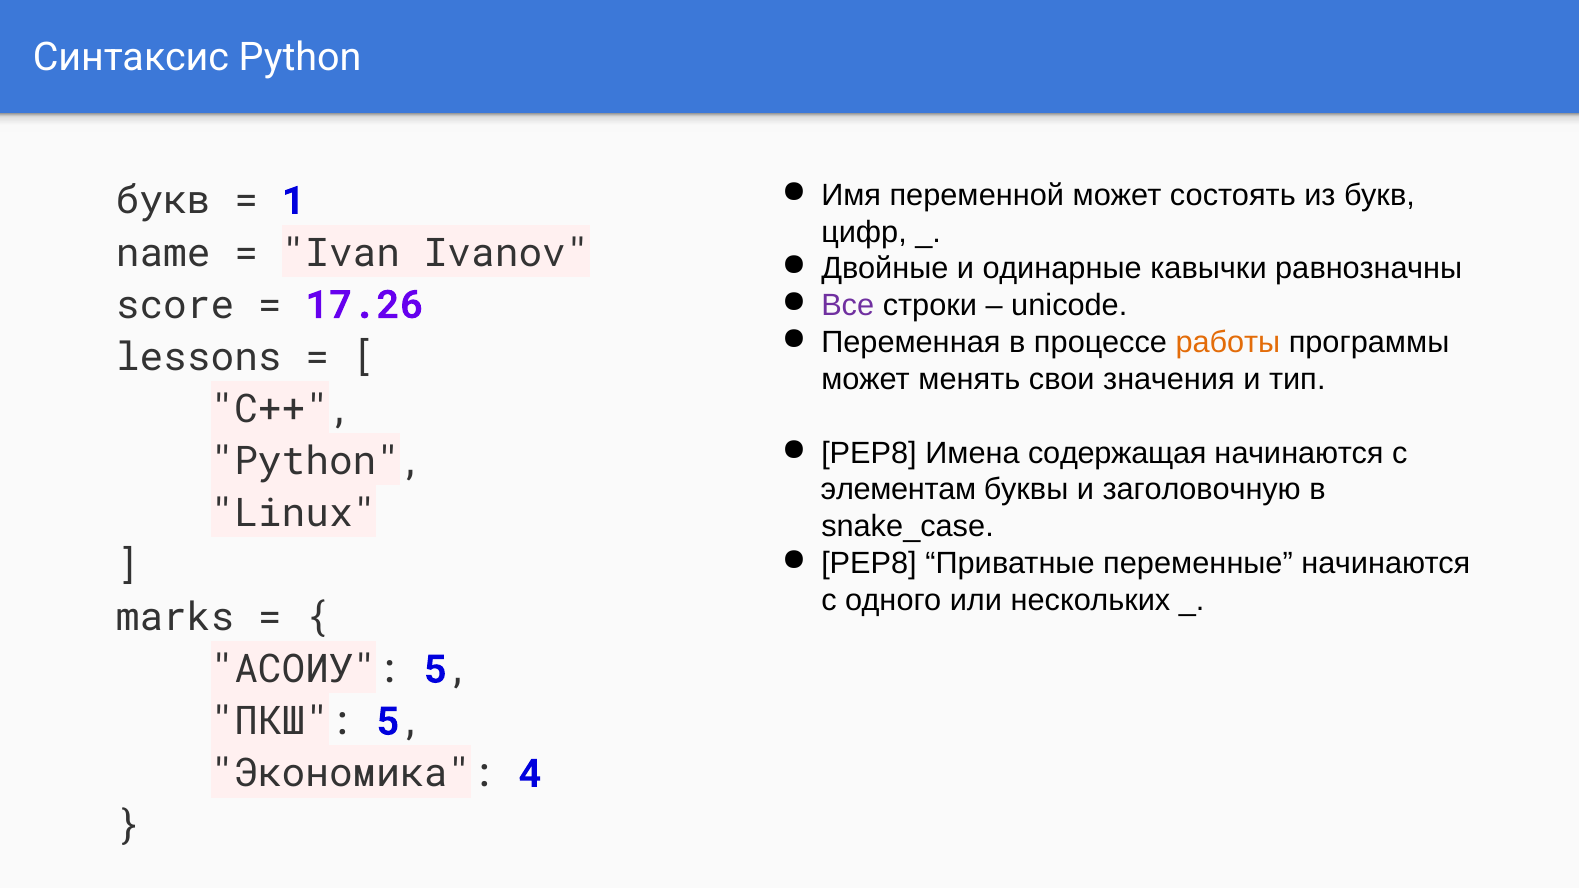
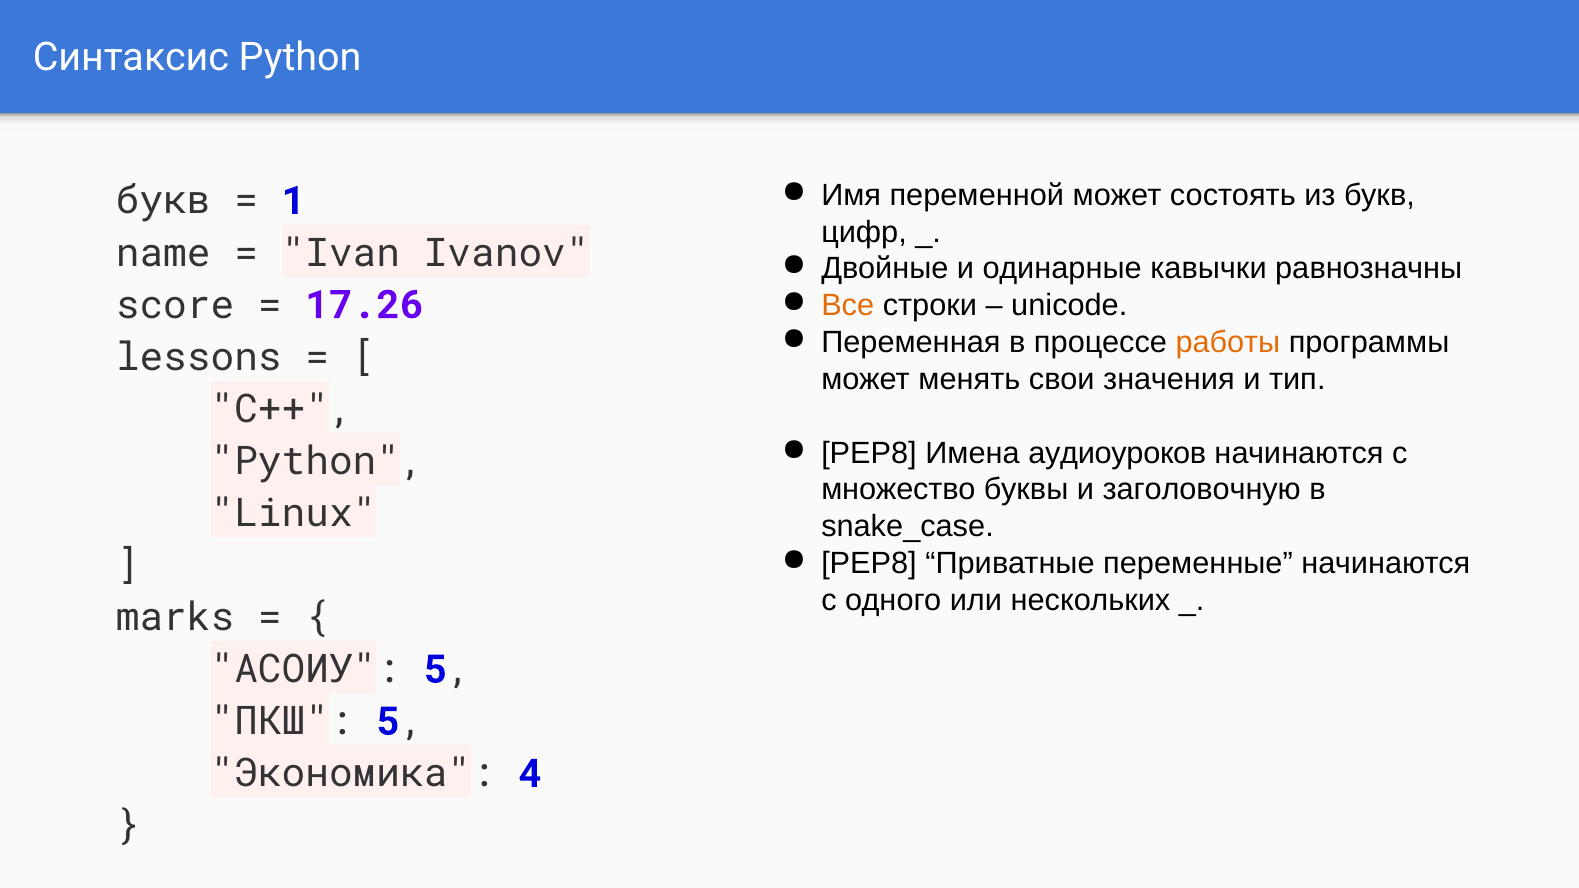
Все colour: purple -> orange
содержащая: содержащая -> аудиоуроков
элементам: элементам -> множество
